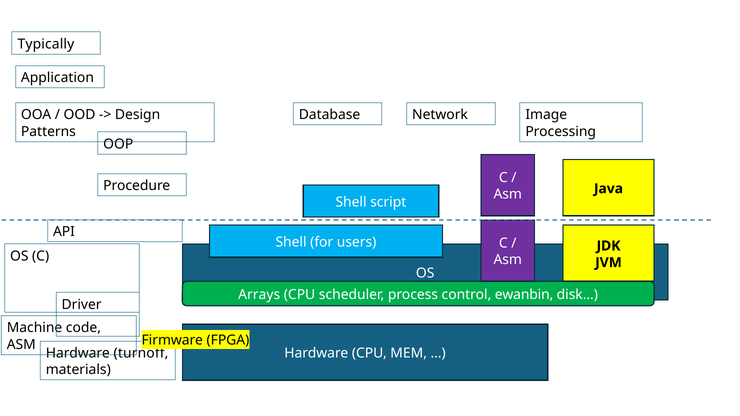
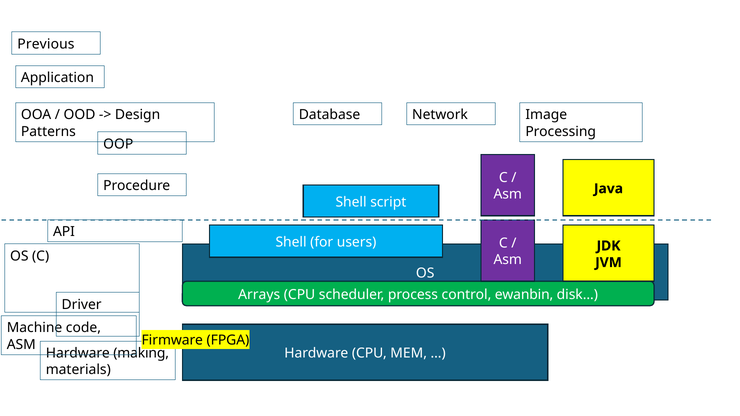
Typically: Typically -> Previous
turnoff: turnoff -> making
